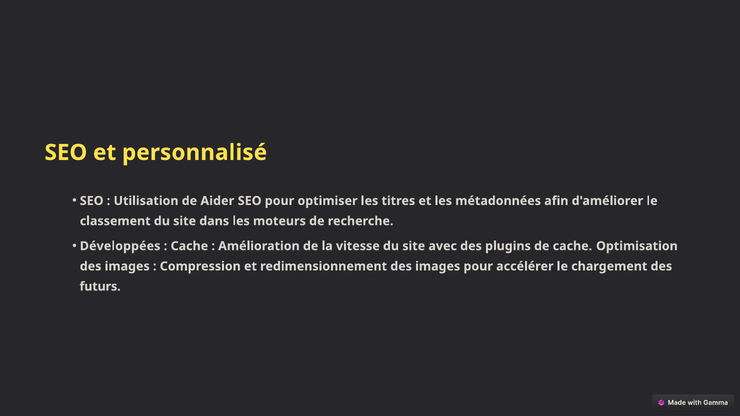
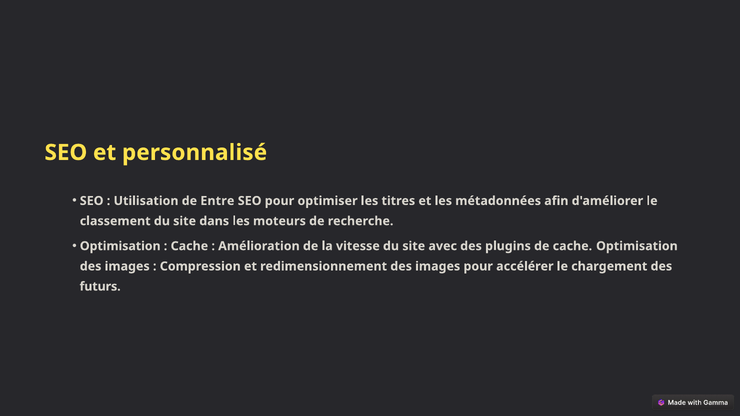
Aider: Aider -> Entre
Développées at (120, 246): Développées -> Optimisation
